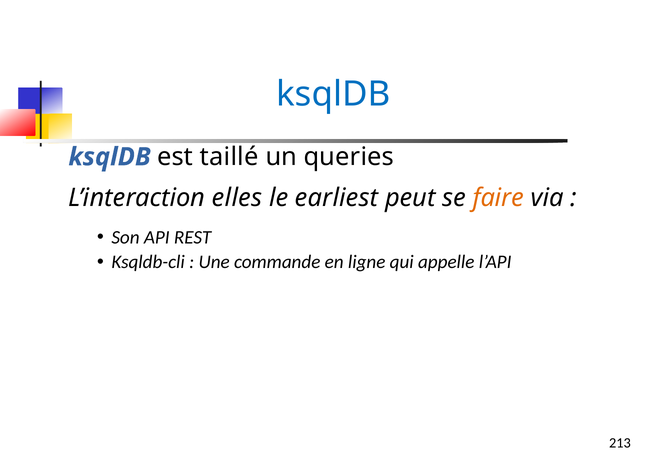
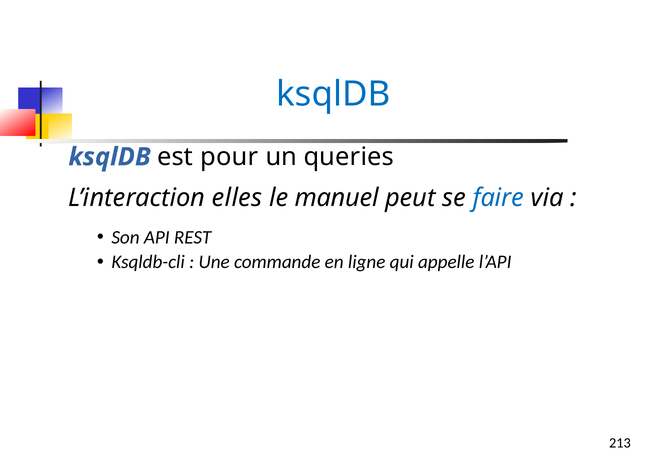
taillé: taillé -> pour
earliest: earliest -> manuel
faire colour: orange -> blue
